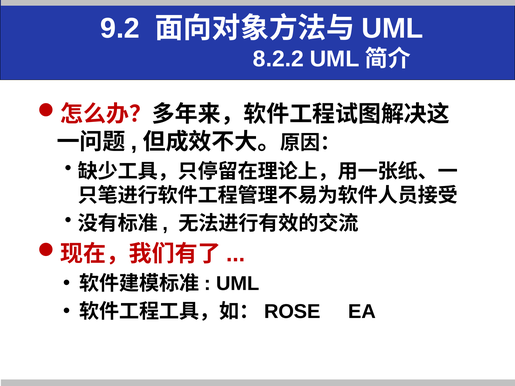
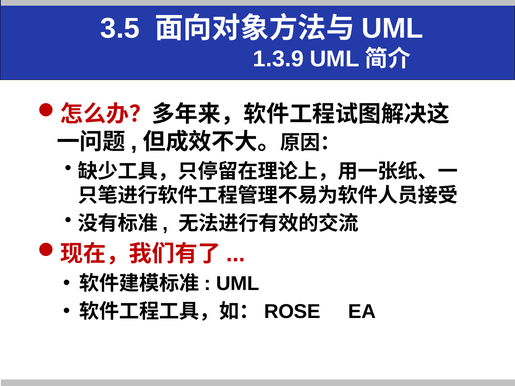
9.2: 9.2 -> 3.5
8.2.2: 8.2.2 -> 1.3.9
